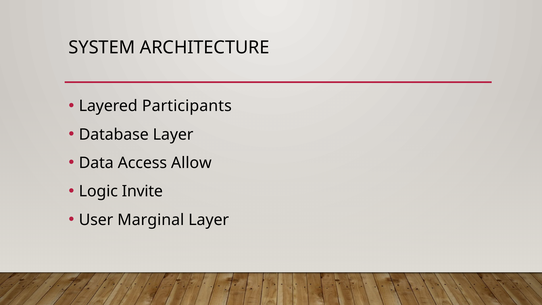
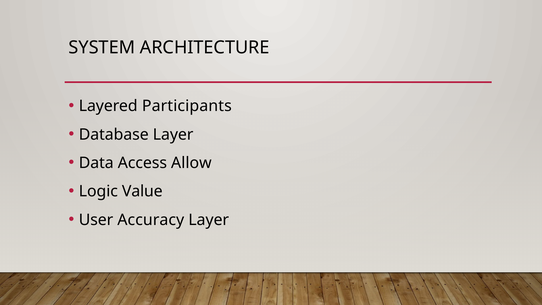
Invite: Invite -> Value
Marginal: Marginal -> Accuracy
